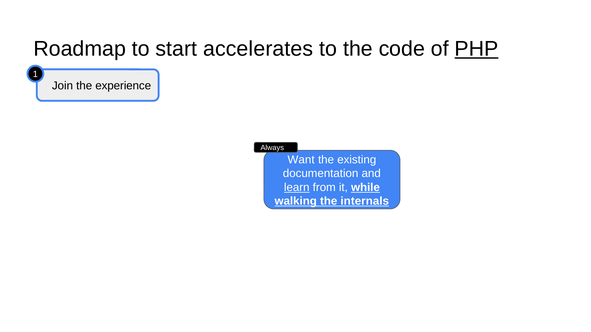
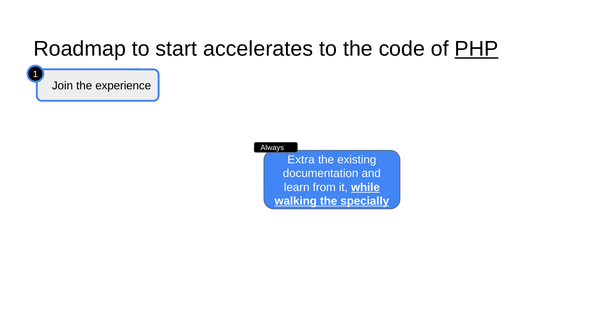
Want: Want -> Extra
learn underline: present -> none
internals: internals -> specially
